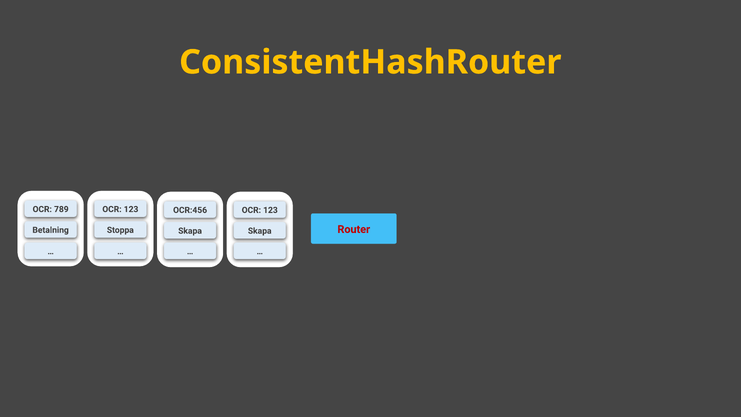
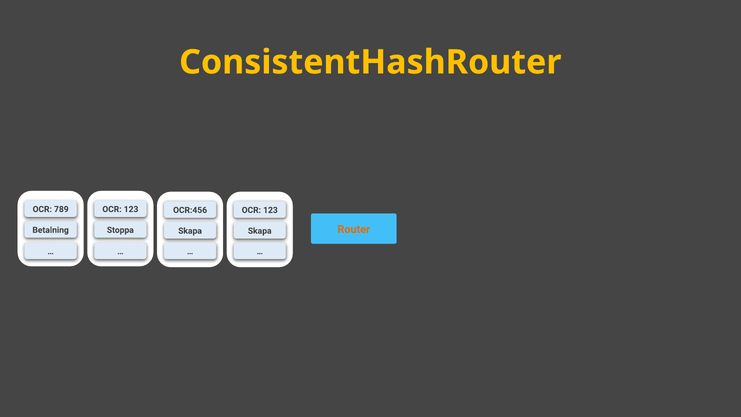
Router colour: red -> orange
